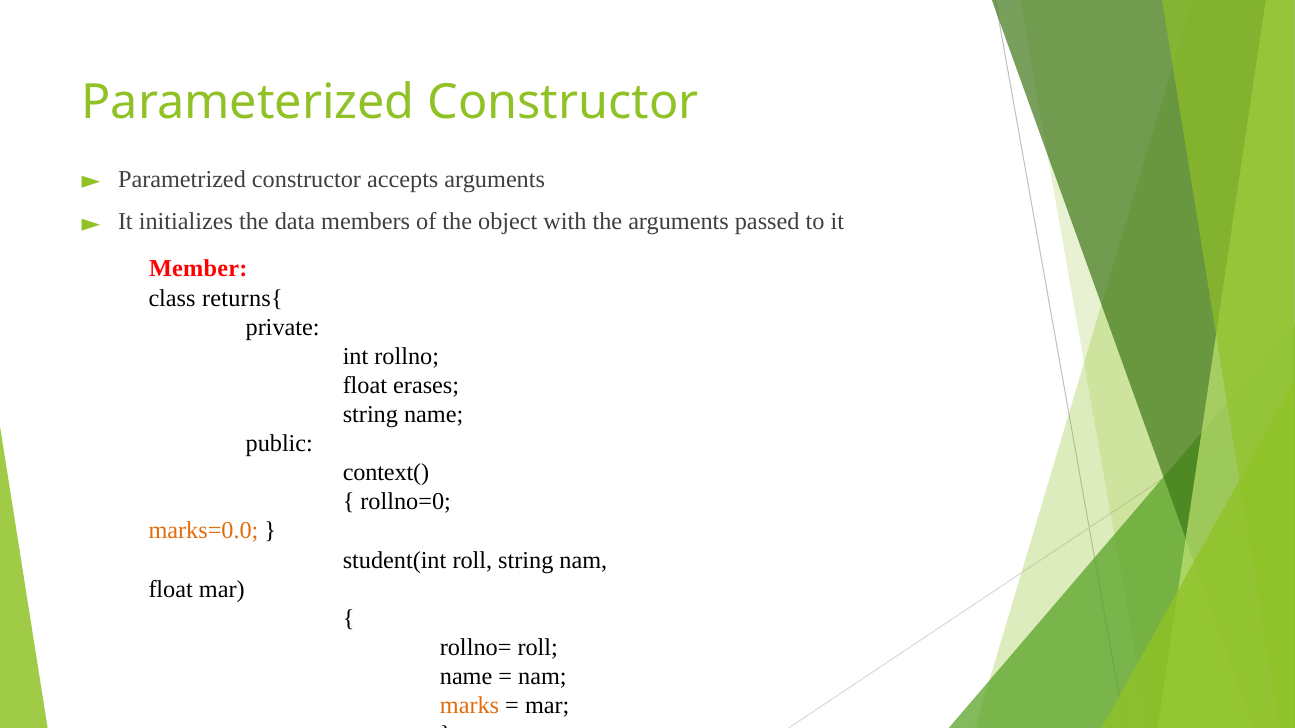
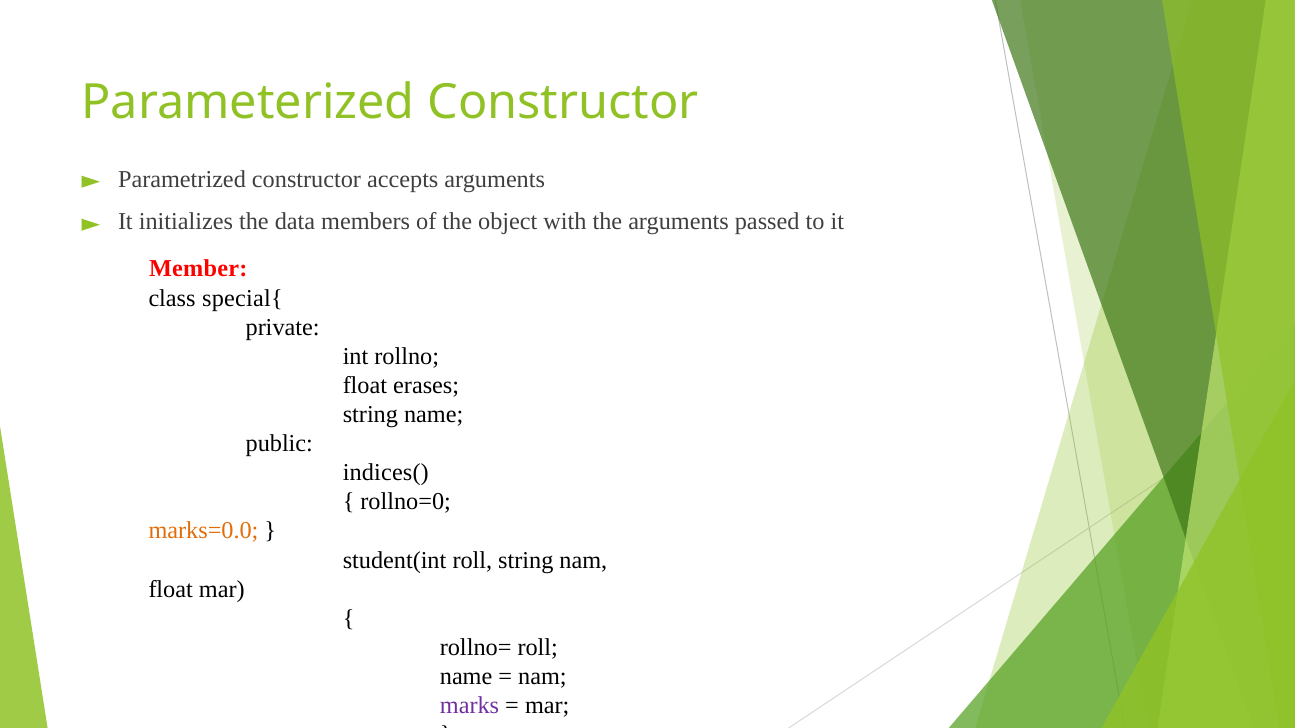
returns{: returns{ -> special{
context(: context( -> indices(
marks colour: orange -> purple
